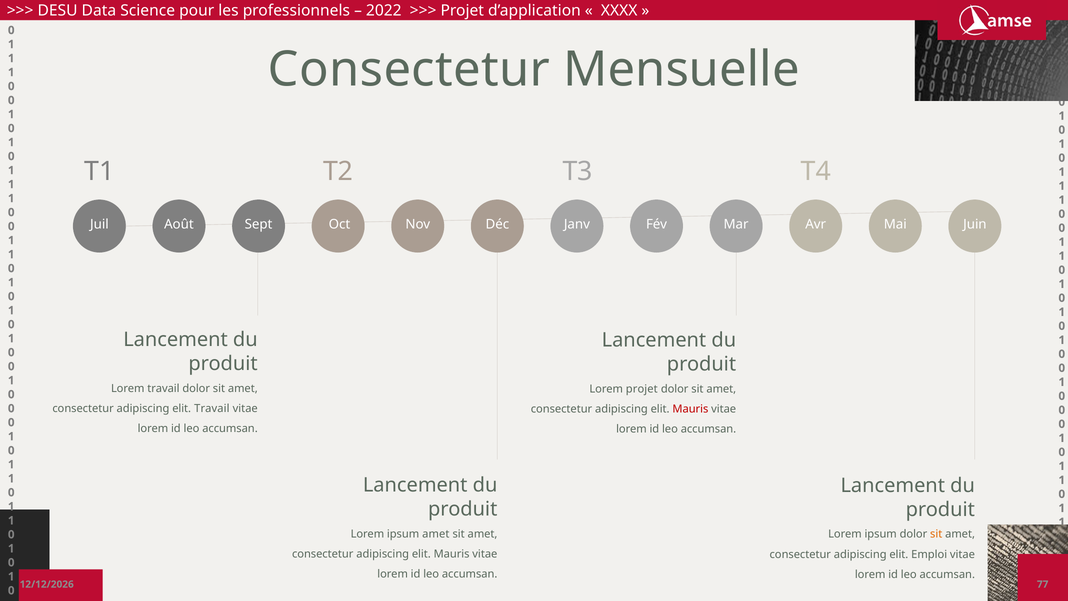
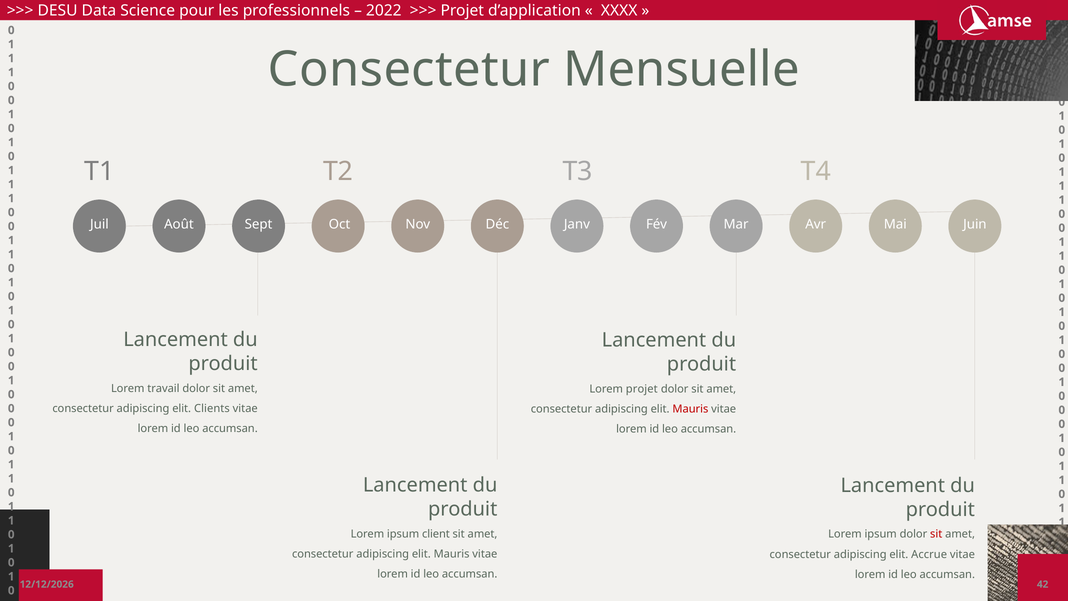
elit Travail: Travail -> Clients
ipsum amet: amet -> client
sit at (936, 534) colour: orange -> red
Emploi: Emploi -> Accrue
77: 77 -> 42
